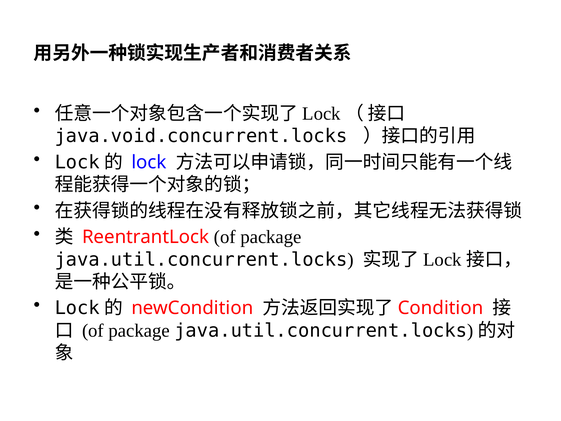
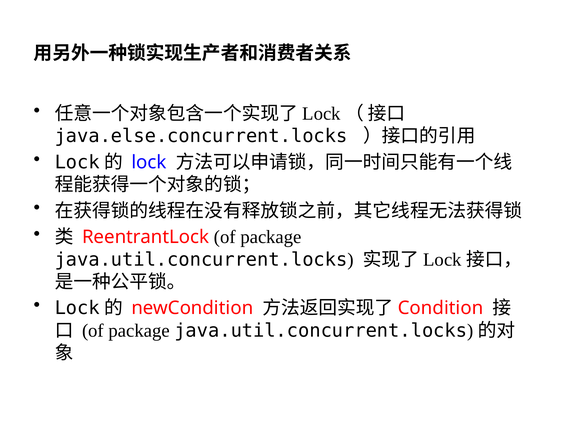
java.void.concurrent.locks: java.void.concurrent.locks -> java.else.concurrent.locks
